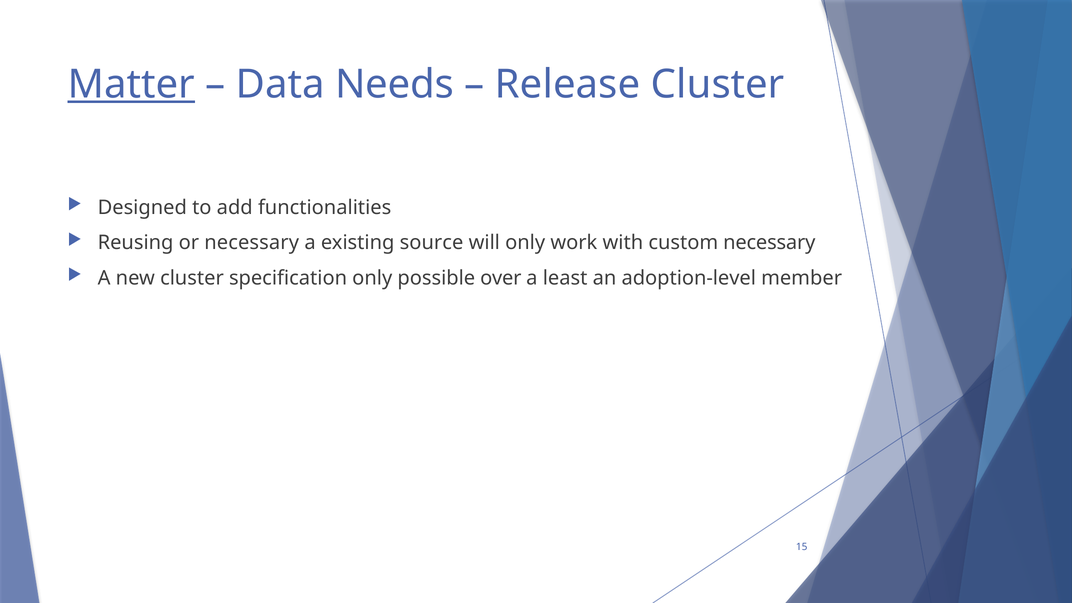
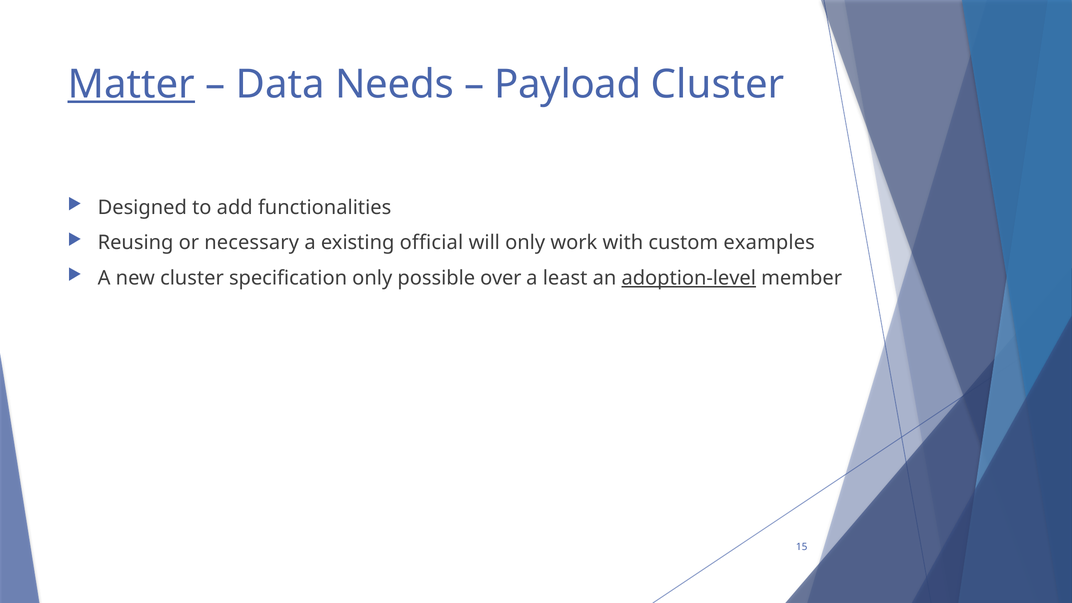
Release: Release -> Payload
source: source -> official
custom necessary: necessary -> examples
adoption-level underline: none -> present
